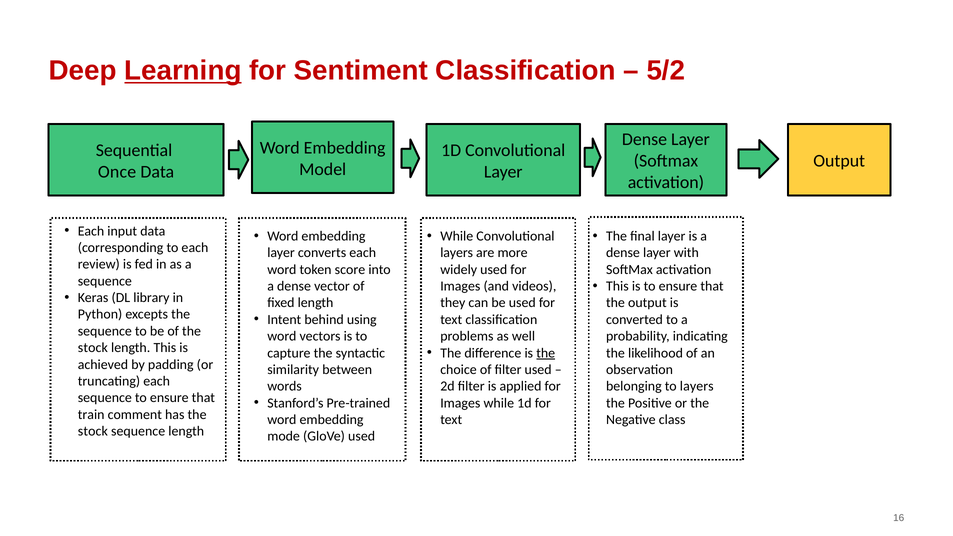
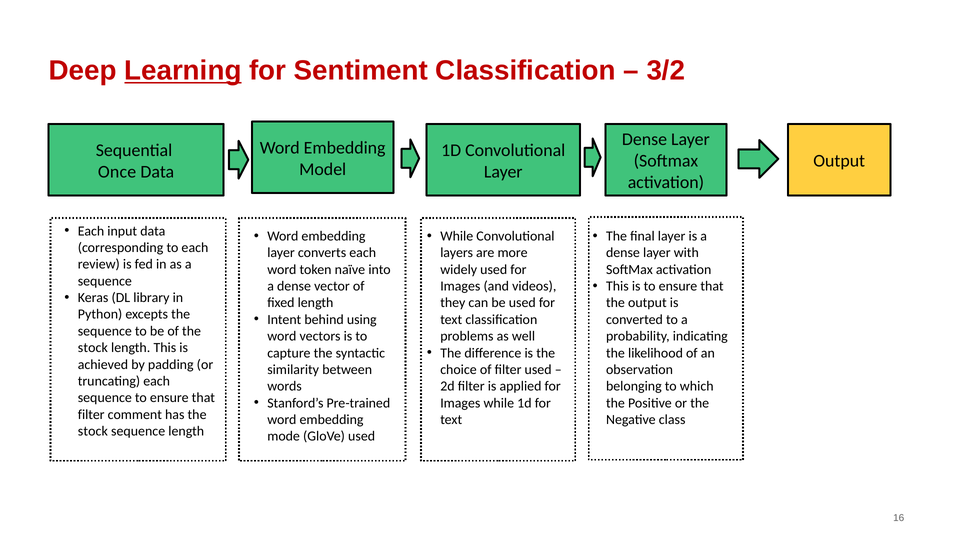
5/2: 5/2 -> 3/2
score: score -> naïve
the at (546, 353) underline: present -> none
to layers: layers -> which
train at (91, 415): train -> filter
